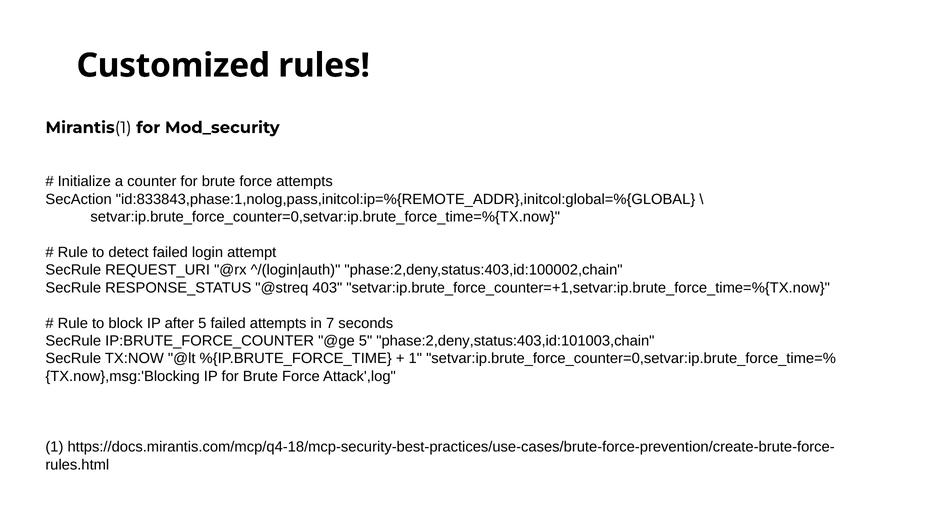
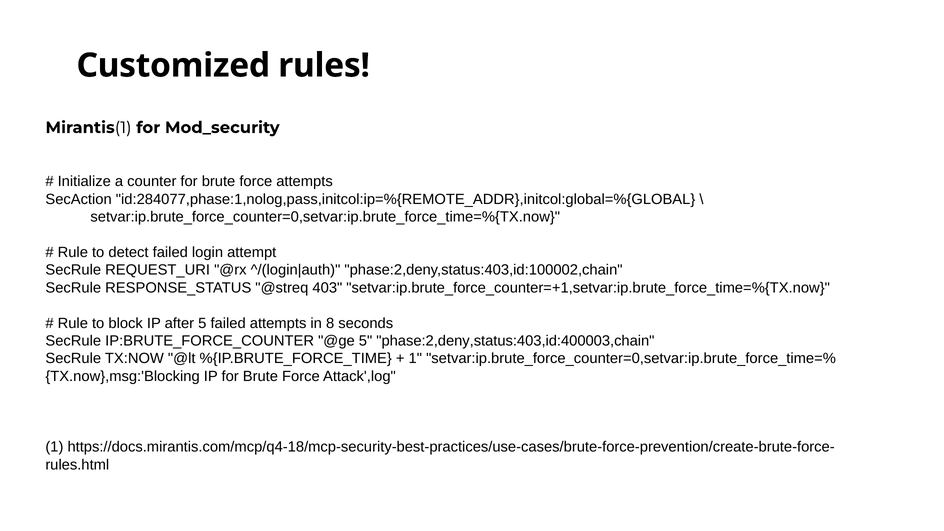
id:833843,phase:1,nolog,pass,initcol:ip=%{REMOTE_ADDR},initcol:global=%{GLOBAL: id:833843,phase:1,nolog,pass,initcol:ip=%{REMOTE_ADDR},initcol:global=%{GLOBAL -> id:284077,phase:1,nolog,pass,initcol:ip=%{REMOTE_ADDR},initcol:global=%{GLOBAL
7: 7 -> 8
phase:2,deny,status:403,id:101003,chain: phase:2,deny,status:403,id:101003,chain -> phase:2,deny,status:403,id:400003,chain
